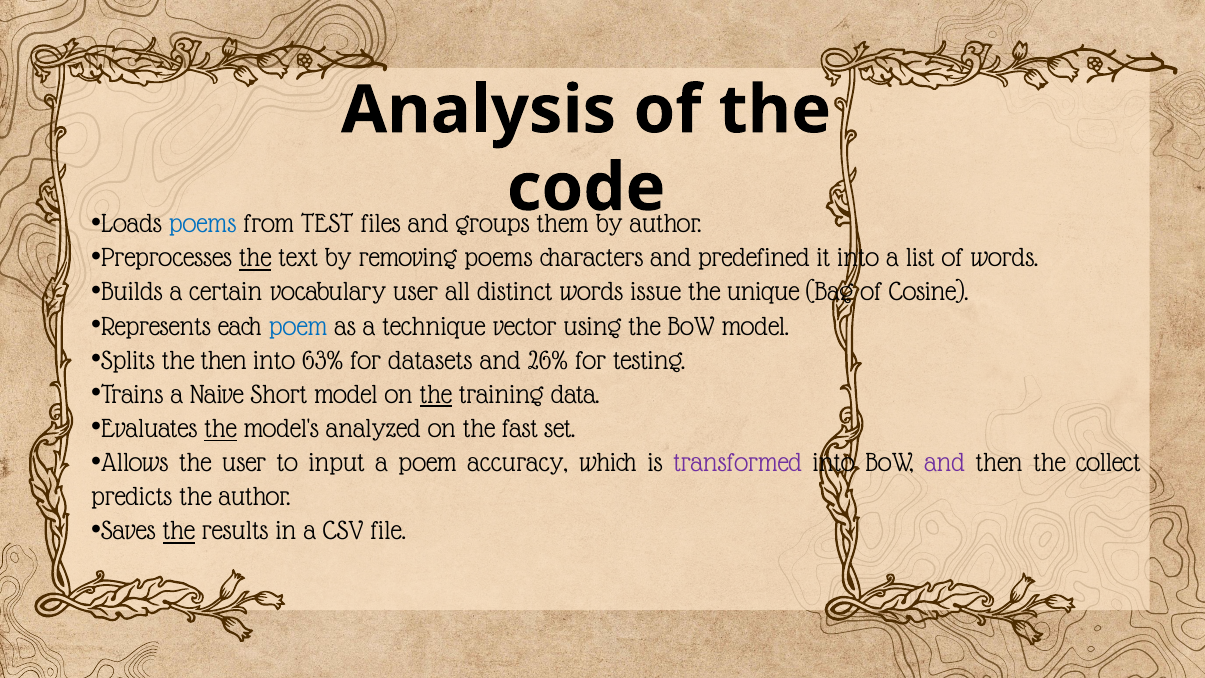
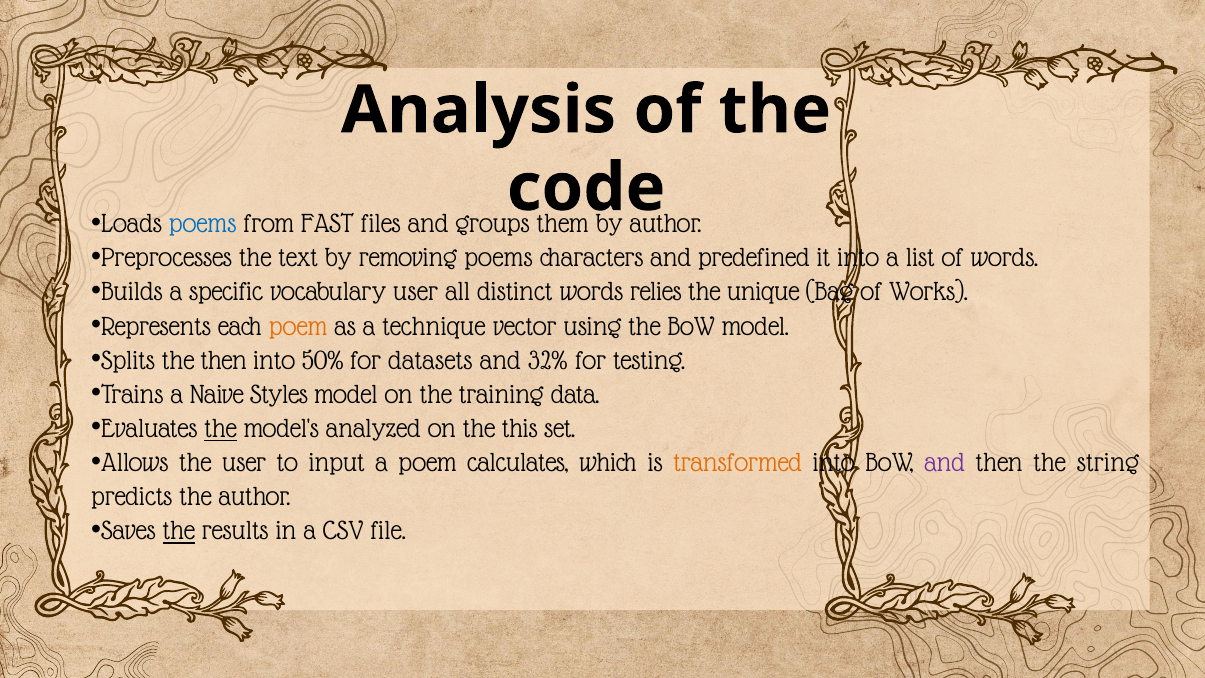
TEST: TEST -> FAST
the at (255, 257) underline: present -> none
certain: certain -> specific
issue: issue -> relies
Cosine: Cosine -> Works
poem at (298, 326) colour: blue -> orange
63%: 63% -> 50%
26%: 26% -> 32%
Short: Short -> Styles
the at (436, 394) underline: present -> none
fast: fast -> this
accuracy: accuracy -> calculates
transformed colour: purple -> orange
collect: collect -> string
